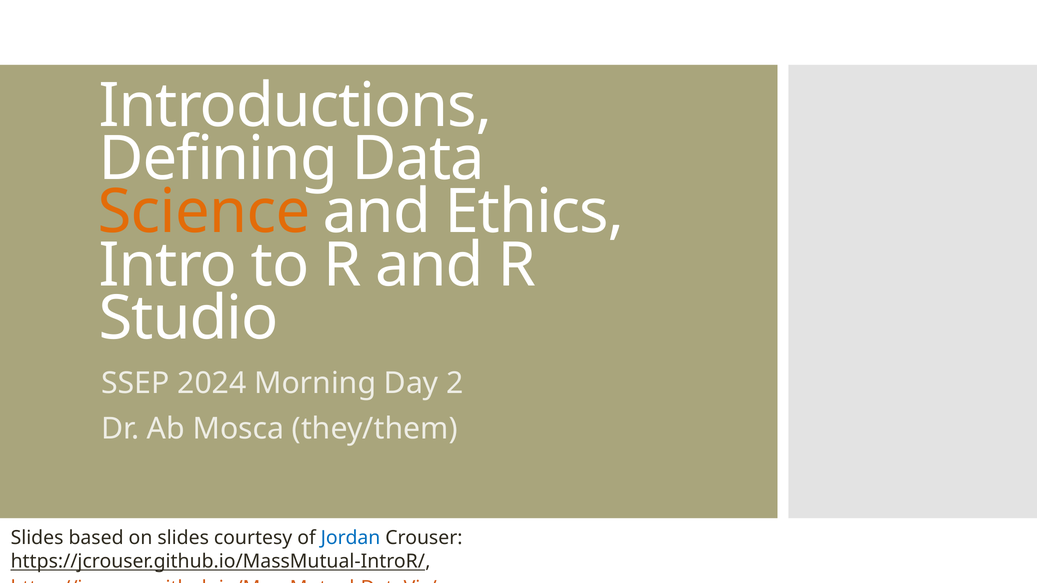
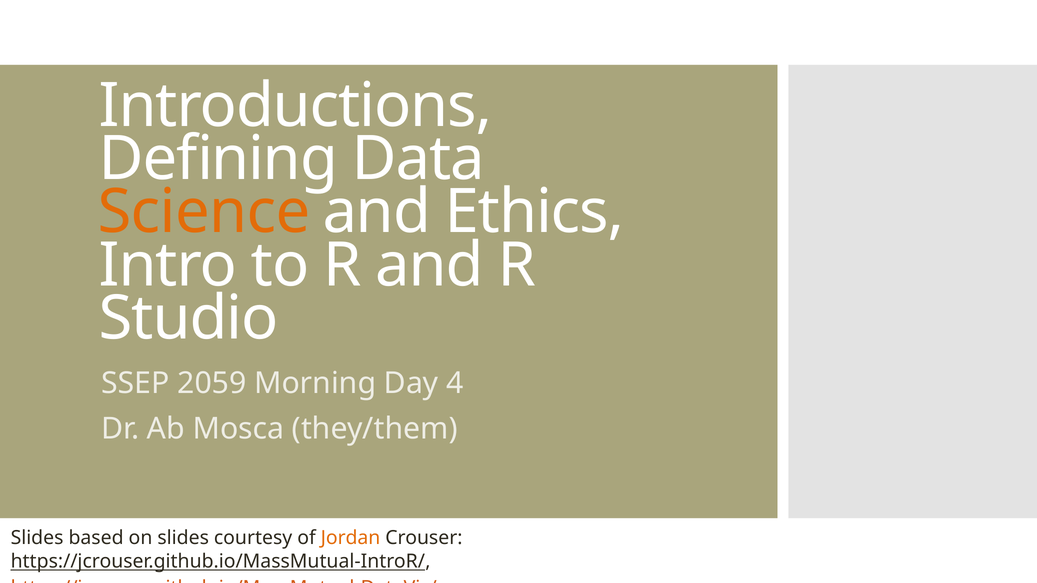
2024: 2024 -> 2059
2: 2 -> 4
Jordan colour: blue -> orange
